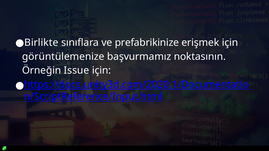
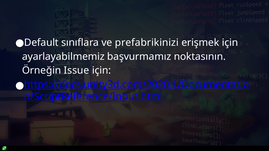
Birlikte: Birlikte -> Default
prefabrikinize: prefabrikinize -> prefabrikinizi
görüntülemenize: görüntülemenize -> ayarlayabilmemiz
